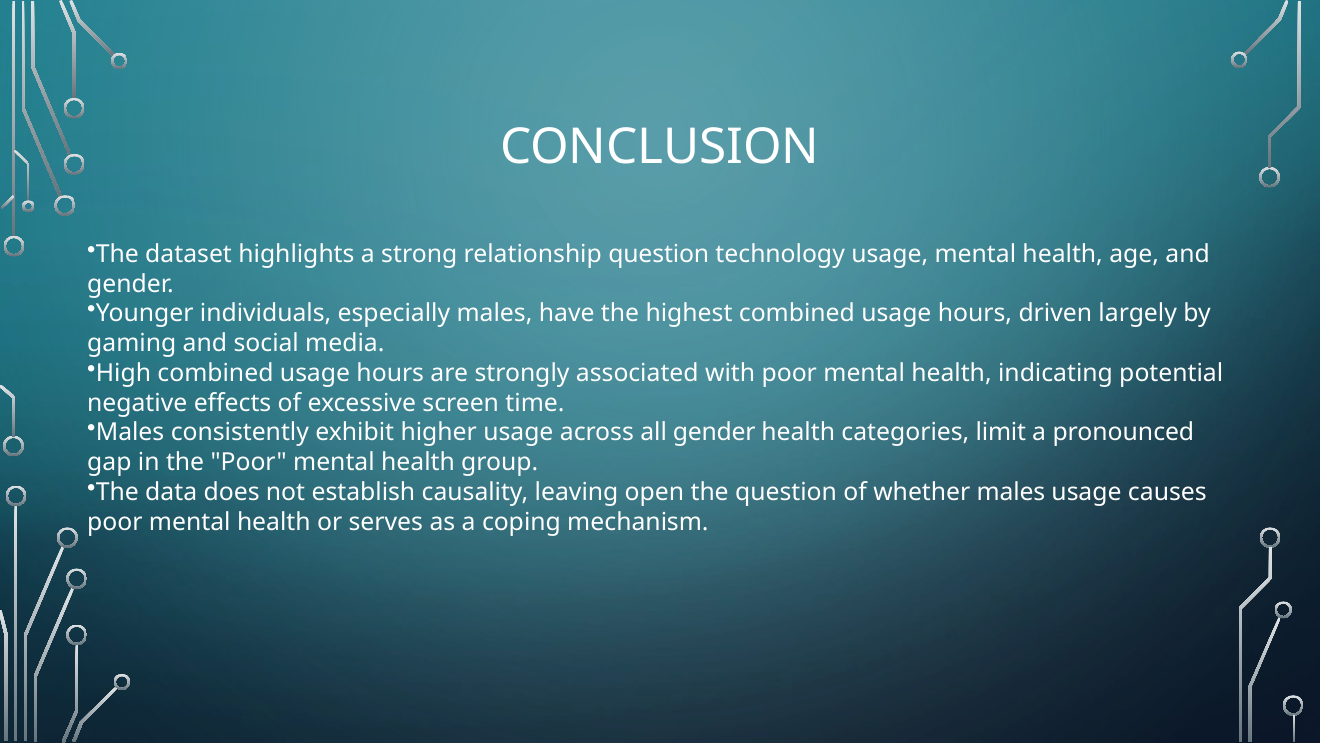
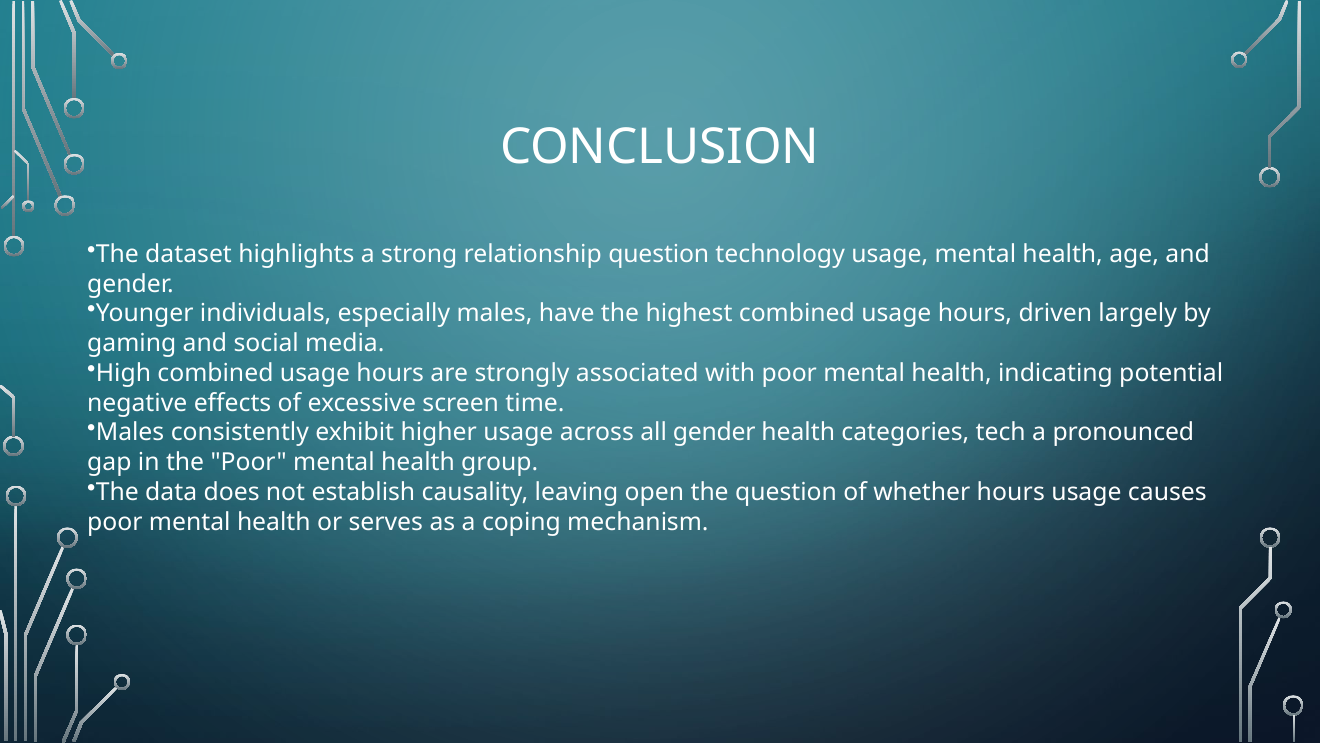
limit: limit -> tech
whether males: males -> hours
